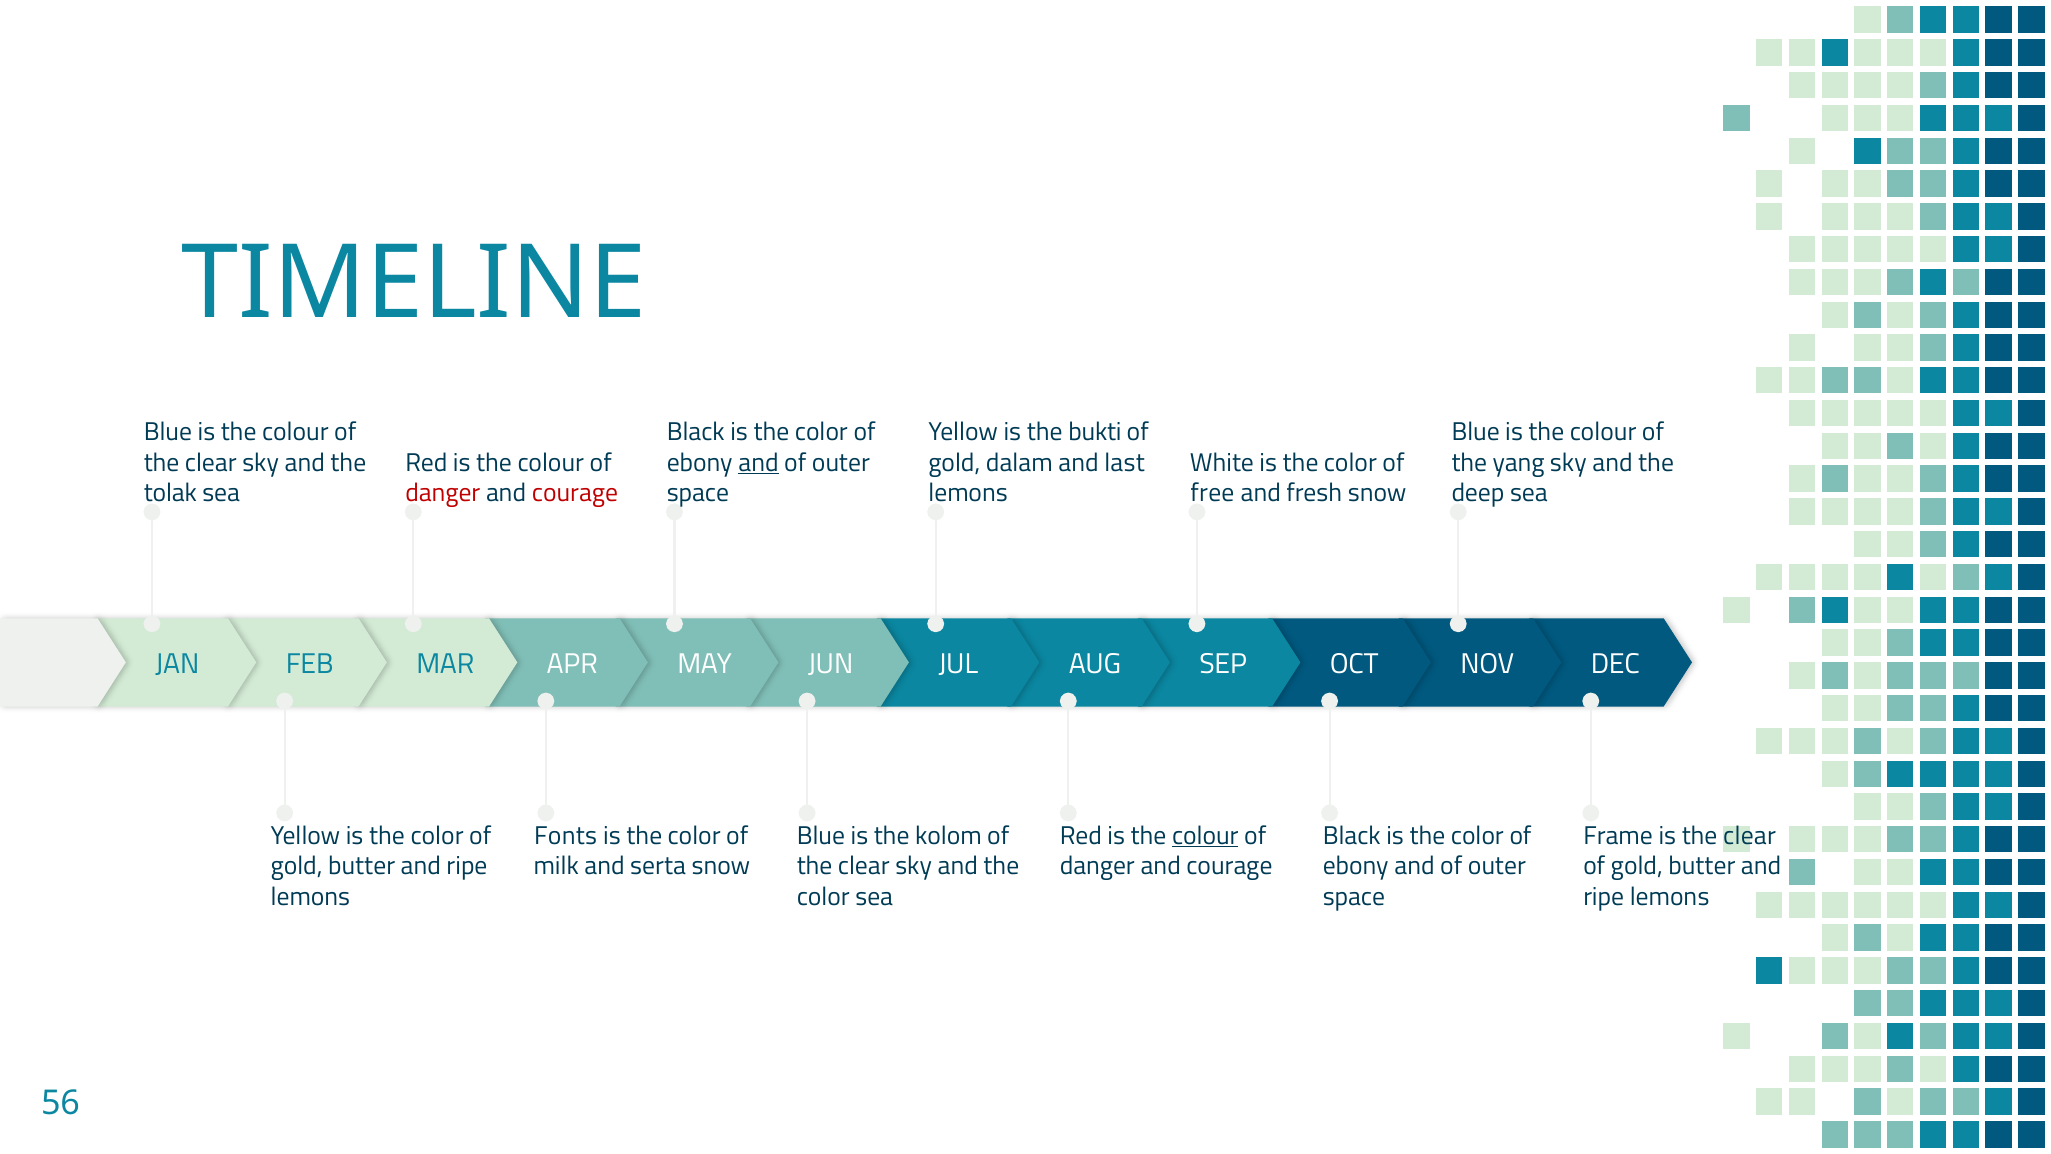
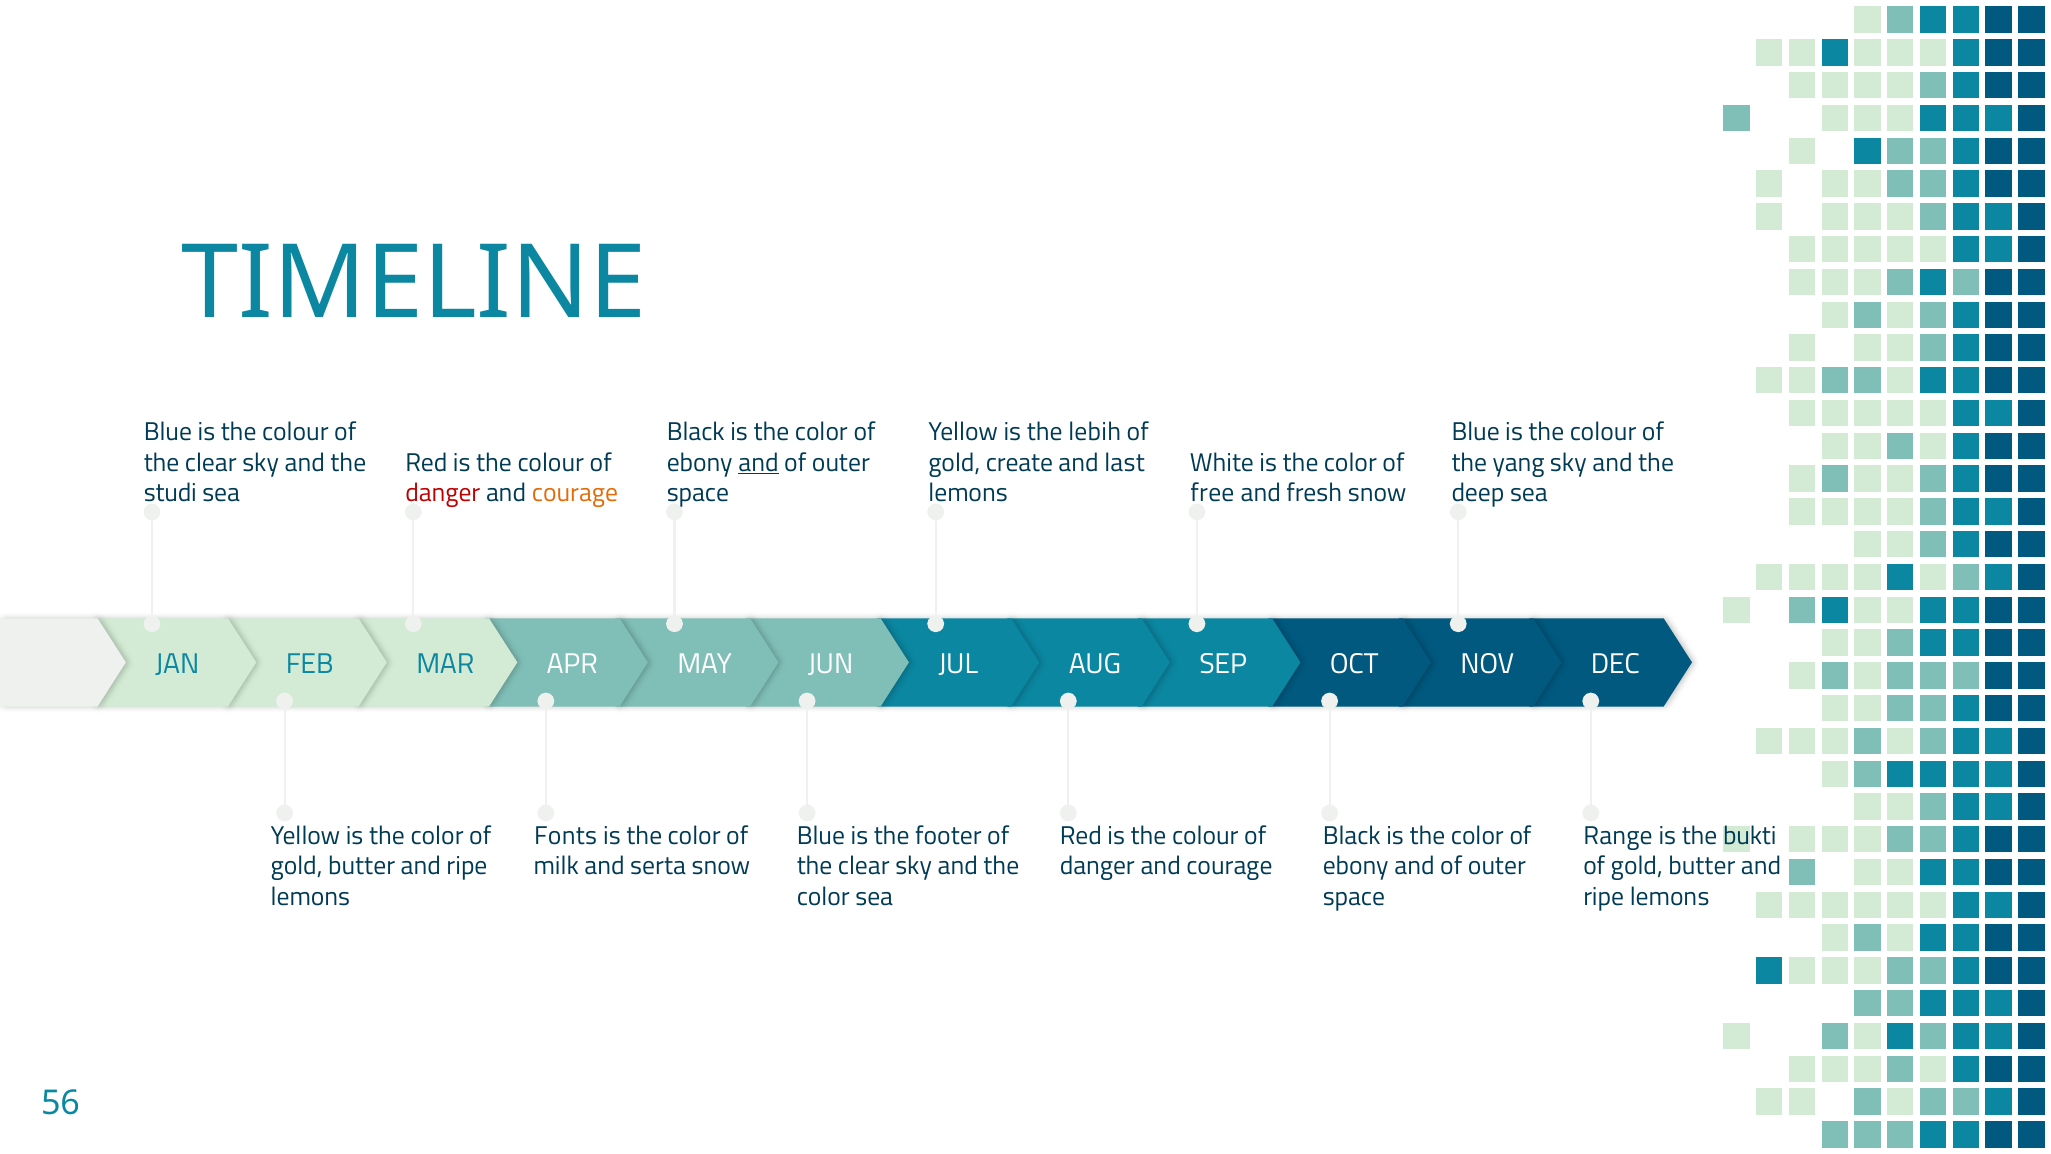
bukti: bukti -> lebih
dalam: dalam -> create
tolak: tolak -> studi
courage at (575, 493) colour: red -> orange
kolom: kolom -> footer
colour at (1205, 835) underline: present -> none
Frame: Frame -> Range
is the clear: clear -> bukti
